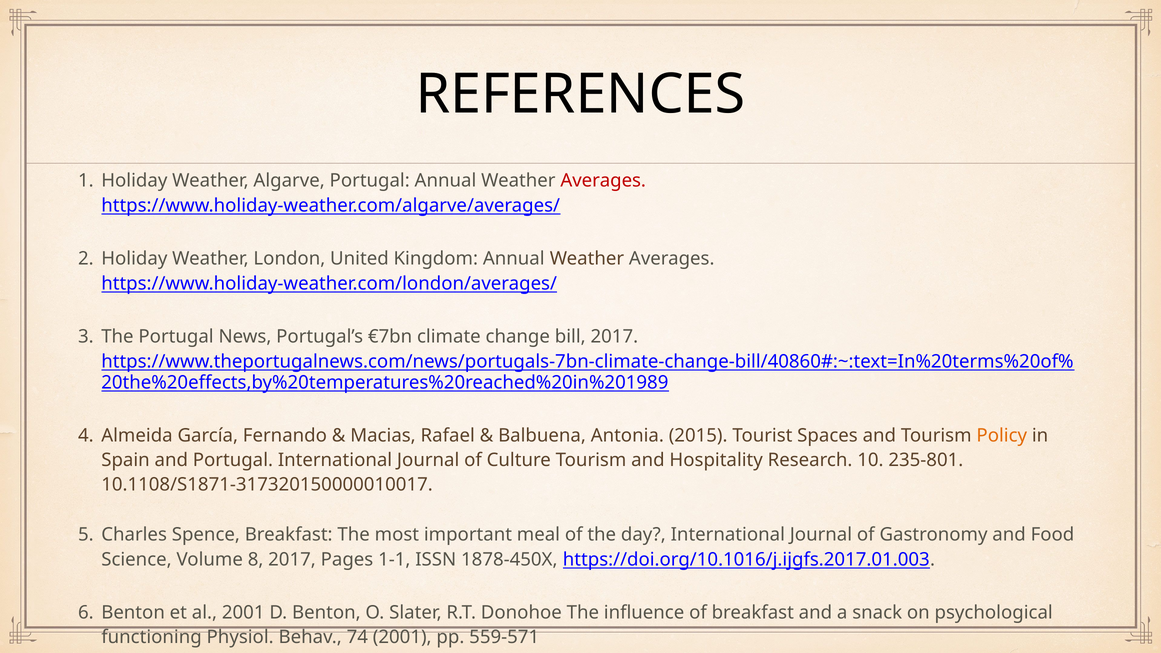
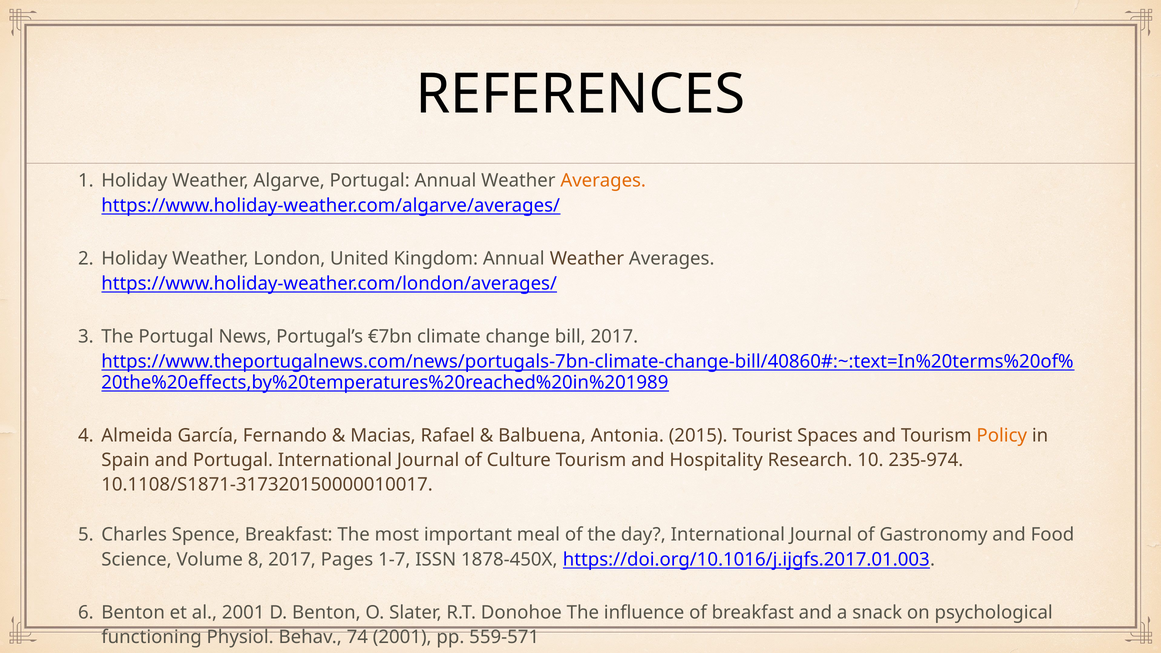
Averages at (603, 181) colour: red -> orange
235-801: 235-801 -> 235-974
1-1: 1-1 -> 1-7
